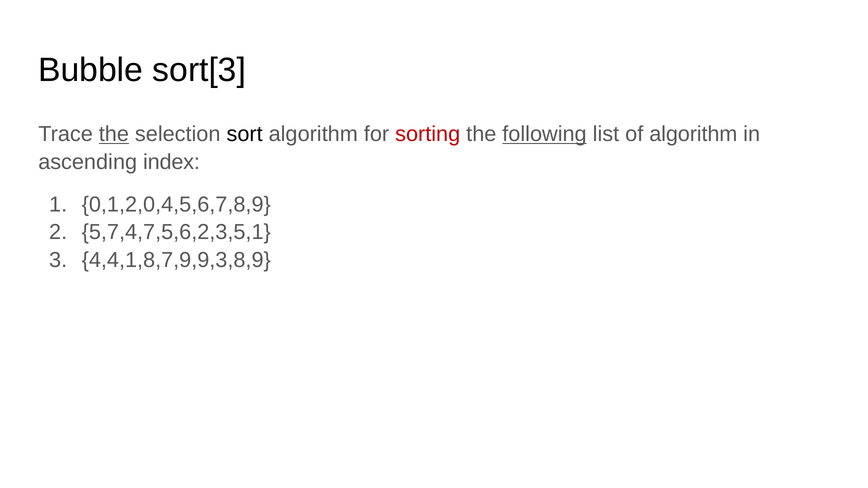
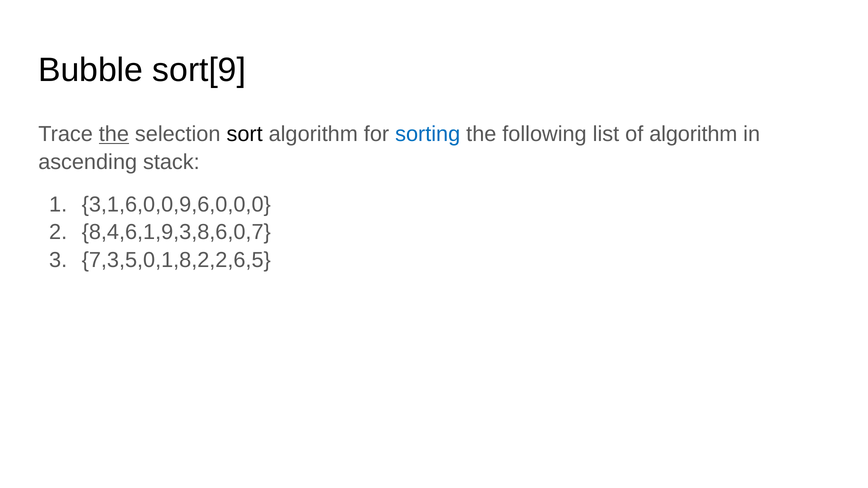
sort[3: sort[3 -> sort[9
sorting colour: red -> blue
following underline: present -> none
index: index -> stack
0,1,2,0,4,5,6,7,8,9: 0,1,2,0,4,5,6,7,8,9 -> 3,1,6,0,0,9,6,0,0,0
5,7,4,7,5,6,2,3,5,1: 5,7,4,7,5,6,2,3,5,1 -> 8,4,6,1,9,3,8,6,0,7
4,4,1,8,7,9,9,3,8,9: 4,4,1,8,7,9,9,3,8,9 -> 7,3,5,0,1,8,2,2,6,5
